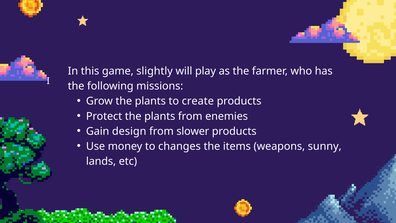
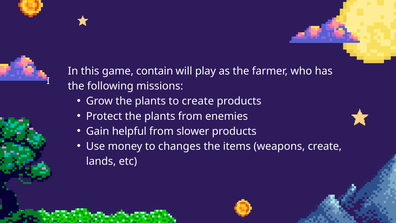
slightly: slightly -> contain
design: design -> helpful
weapons sunny: sunny -> create
